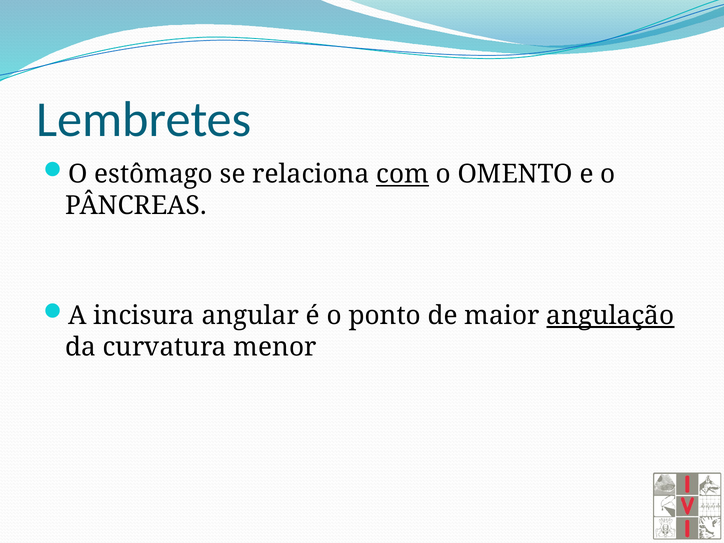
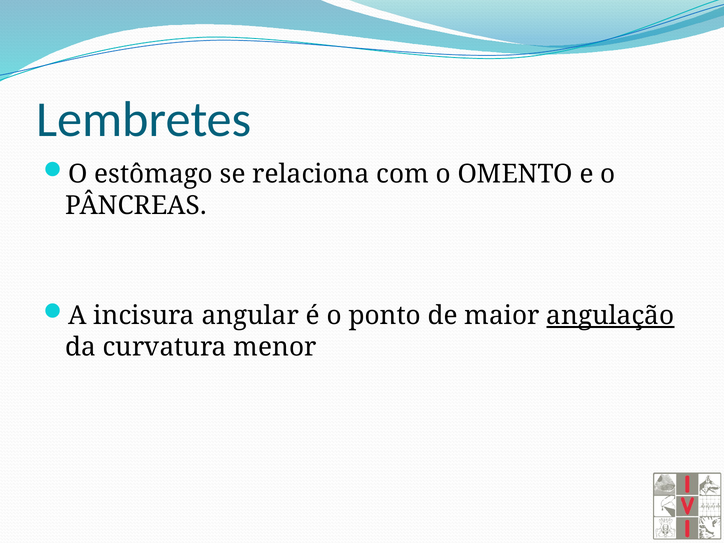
com underline: present -> none
